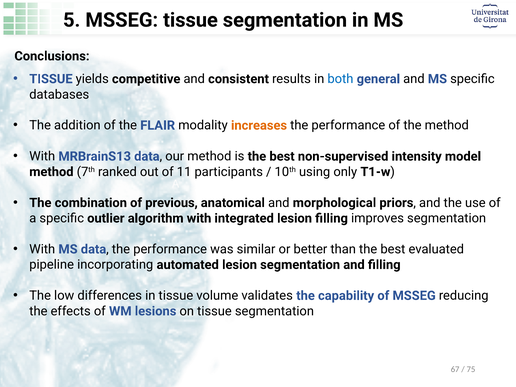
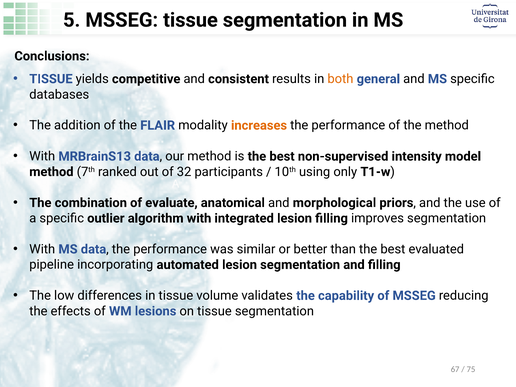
both colour: blue -> orange
11: 11 -> 32
previous: previous -> evaluate
